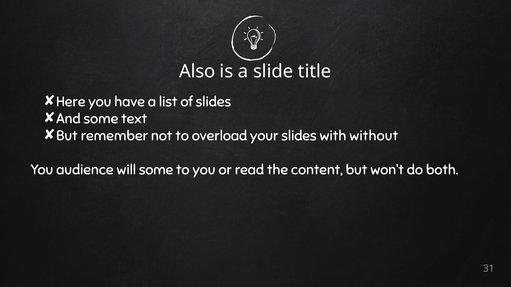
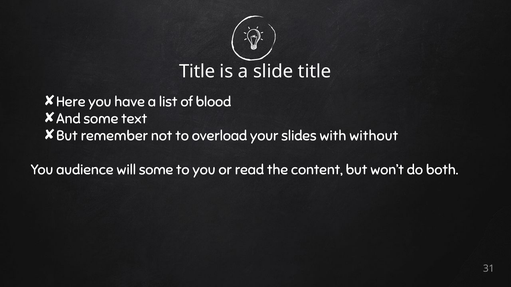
Also at (197, 72): Also -> Title
of slides: slides -> blood
